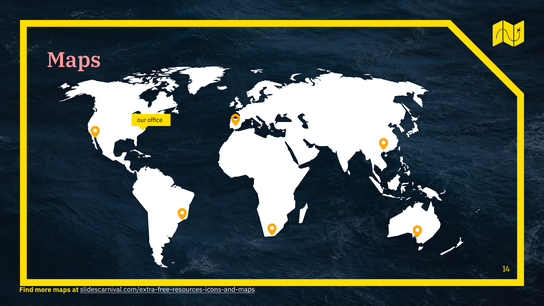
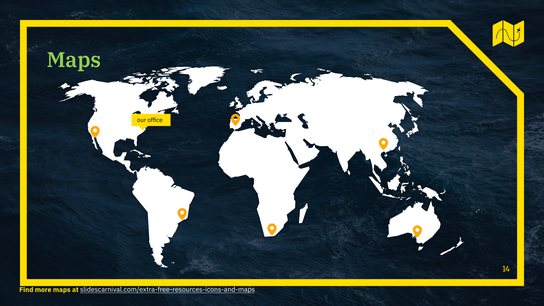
Maps at (74, 60) colour: pink -> light green
